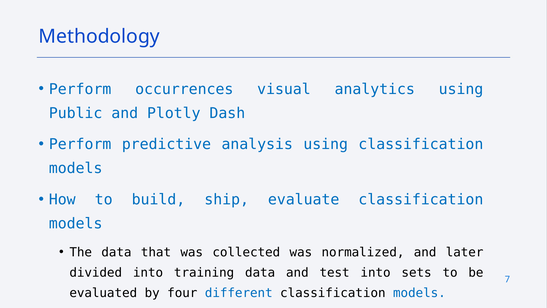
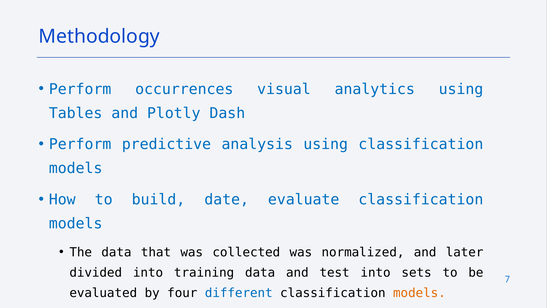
Public: Public -> Tables
ship: ship -> date
models at (419, 293) colour: blue -> orange
